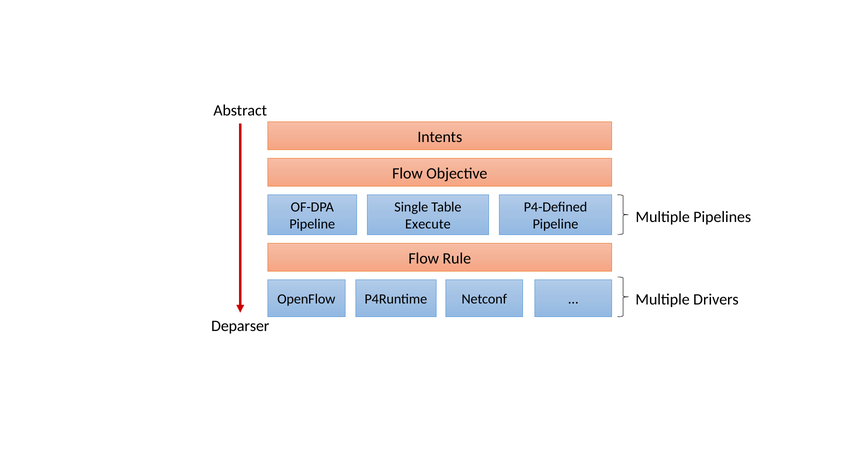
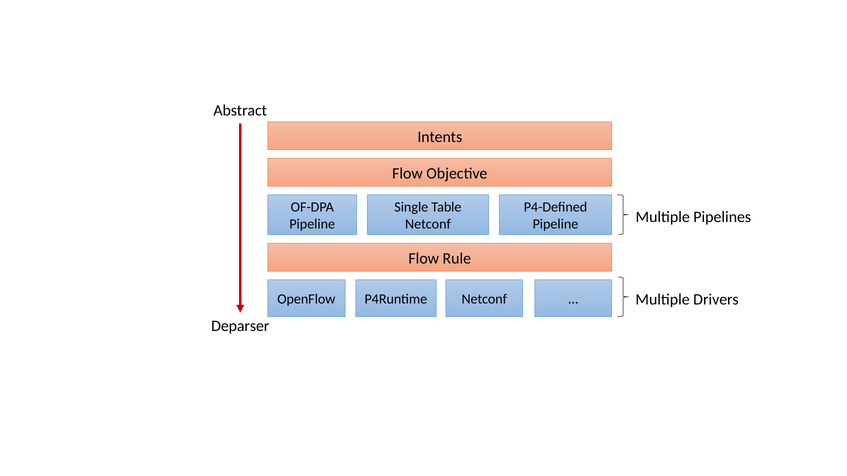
Execute at (428, 224): Execute -> Netconf
